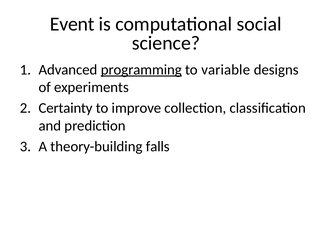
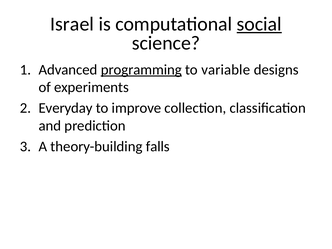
Event: Event -> Israel
social underline: none -> present
Certainty: Certainty -> Everyday
